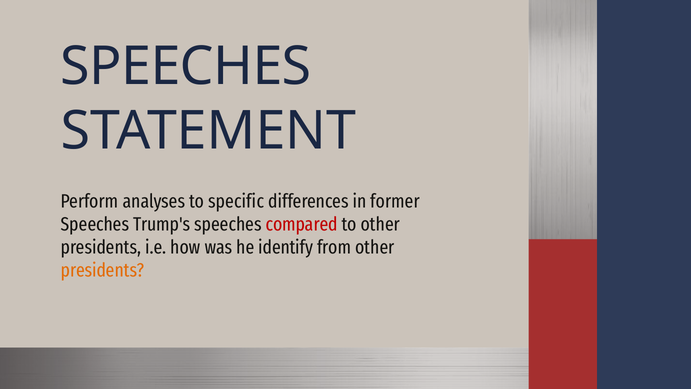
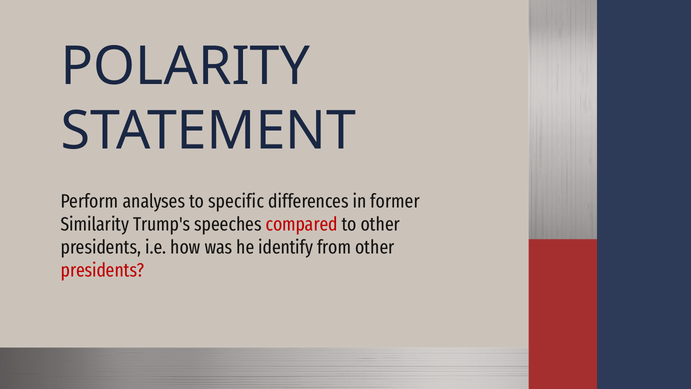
SPEECHES at (186, 66): SPEECHES -> POLARITY
Speeches at (95, 224): Speeches -> Similarity
presidents at (103, 270) colour: orange -> red
